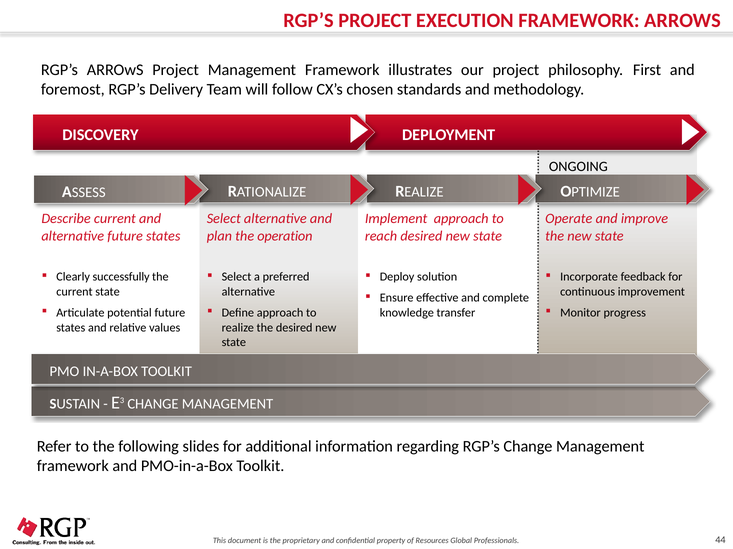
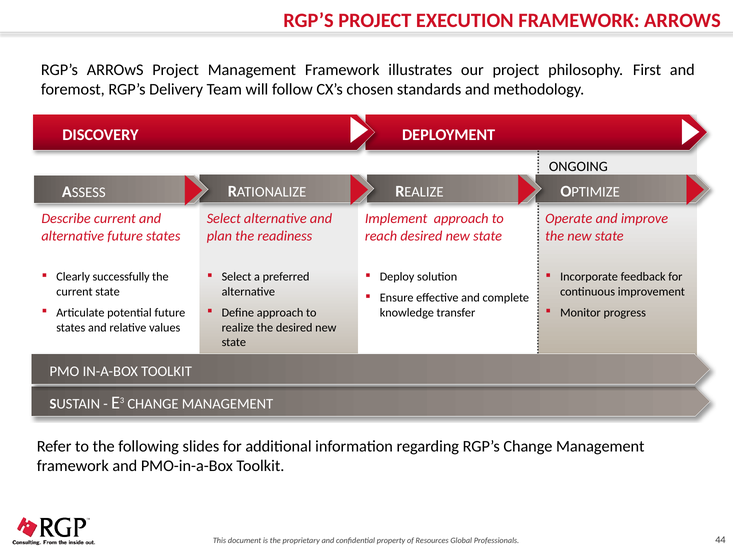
operation: operation -> readiness
